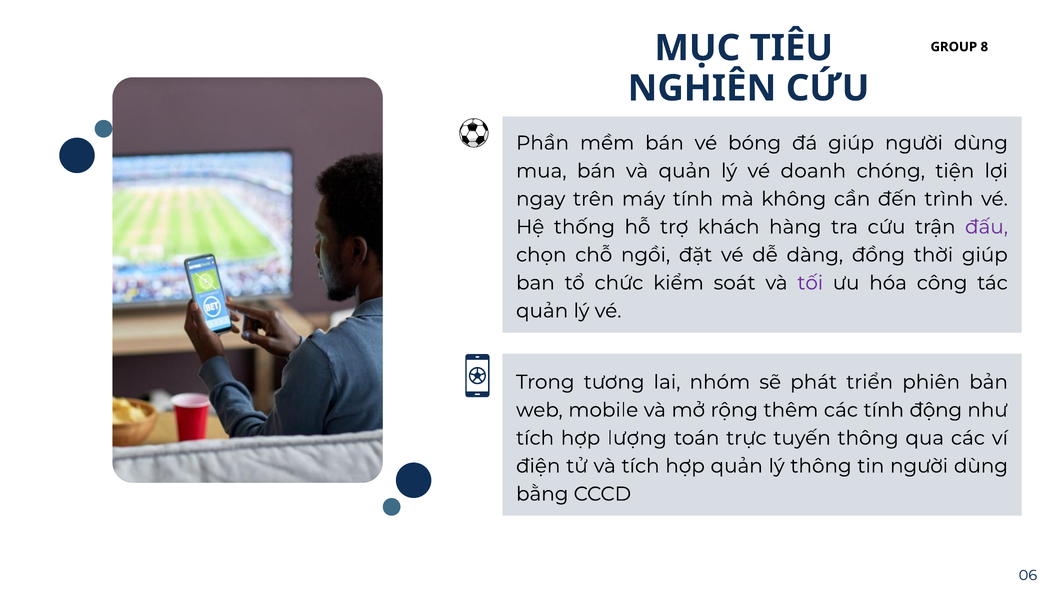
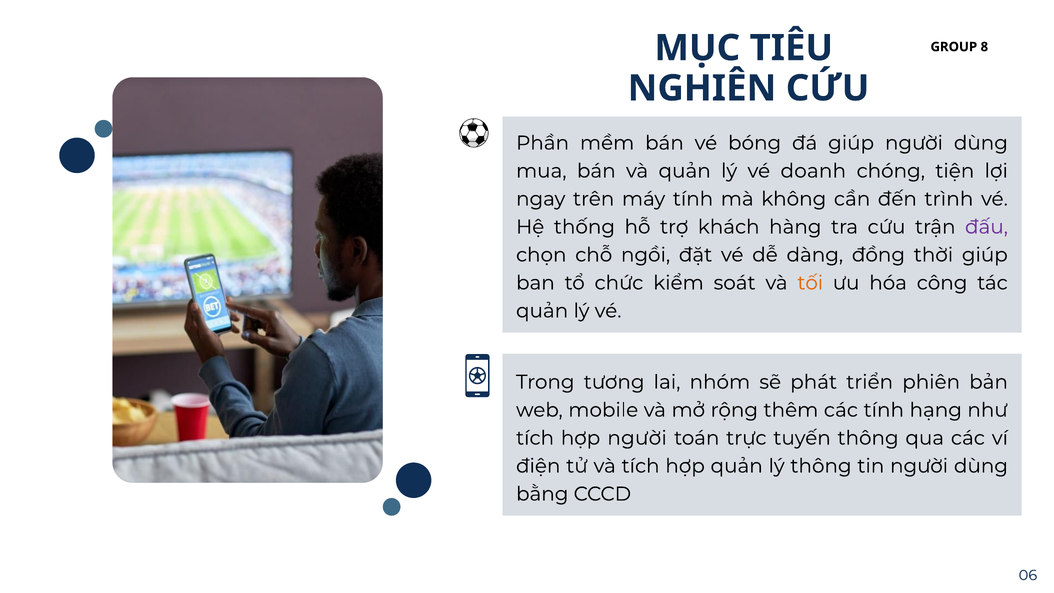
tối colour: purple -> orange
động: động -> hạng
hợp lượng: lượng -> người
